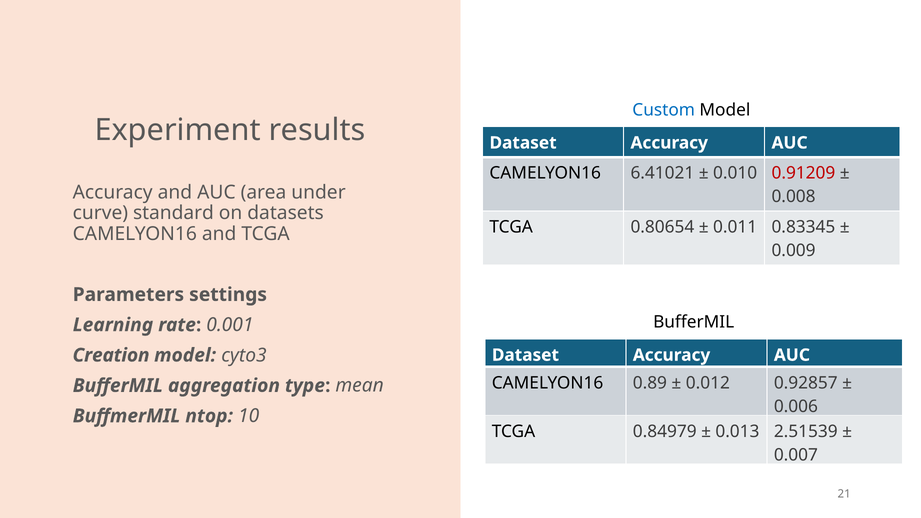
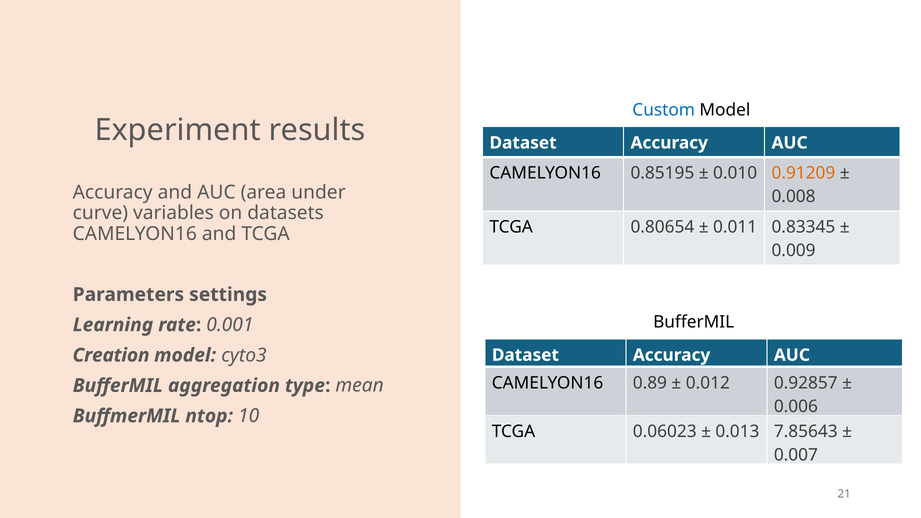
6.41021: 6.41021 -> 0.85195
0.91209 colour: red -> orange
standard: standard -> variables
0.84979: 0.84979 -> 0.06023
2.51539: 2.51539 -> 7.85643
